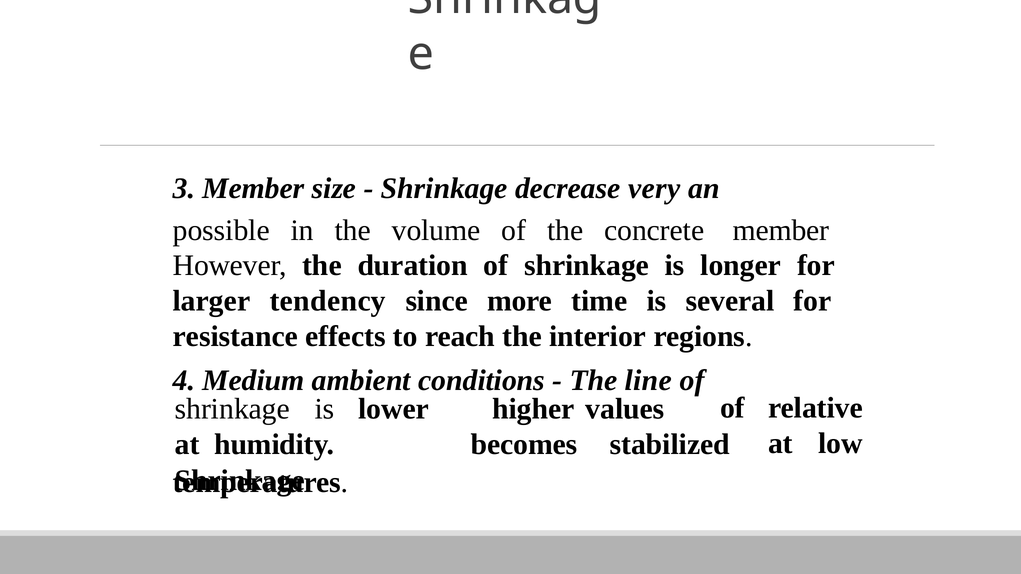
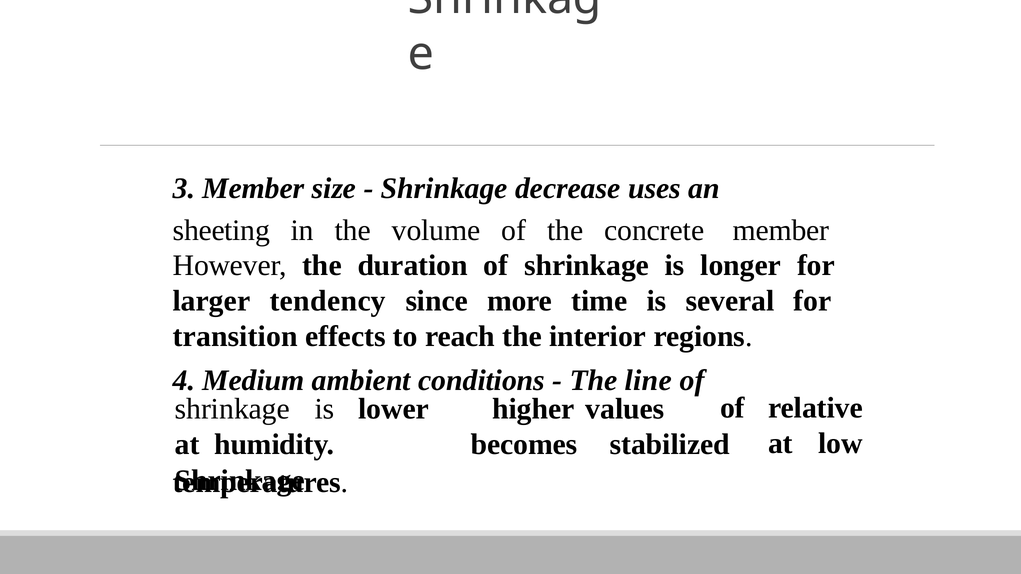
very: very -> uses
possible: possible -> sheeting
resistance: resistance -> transition
